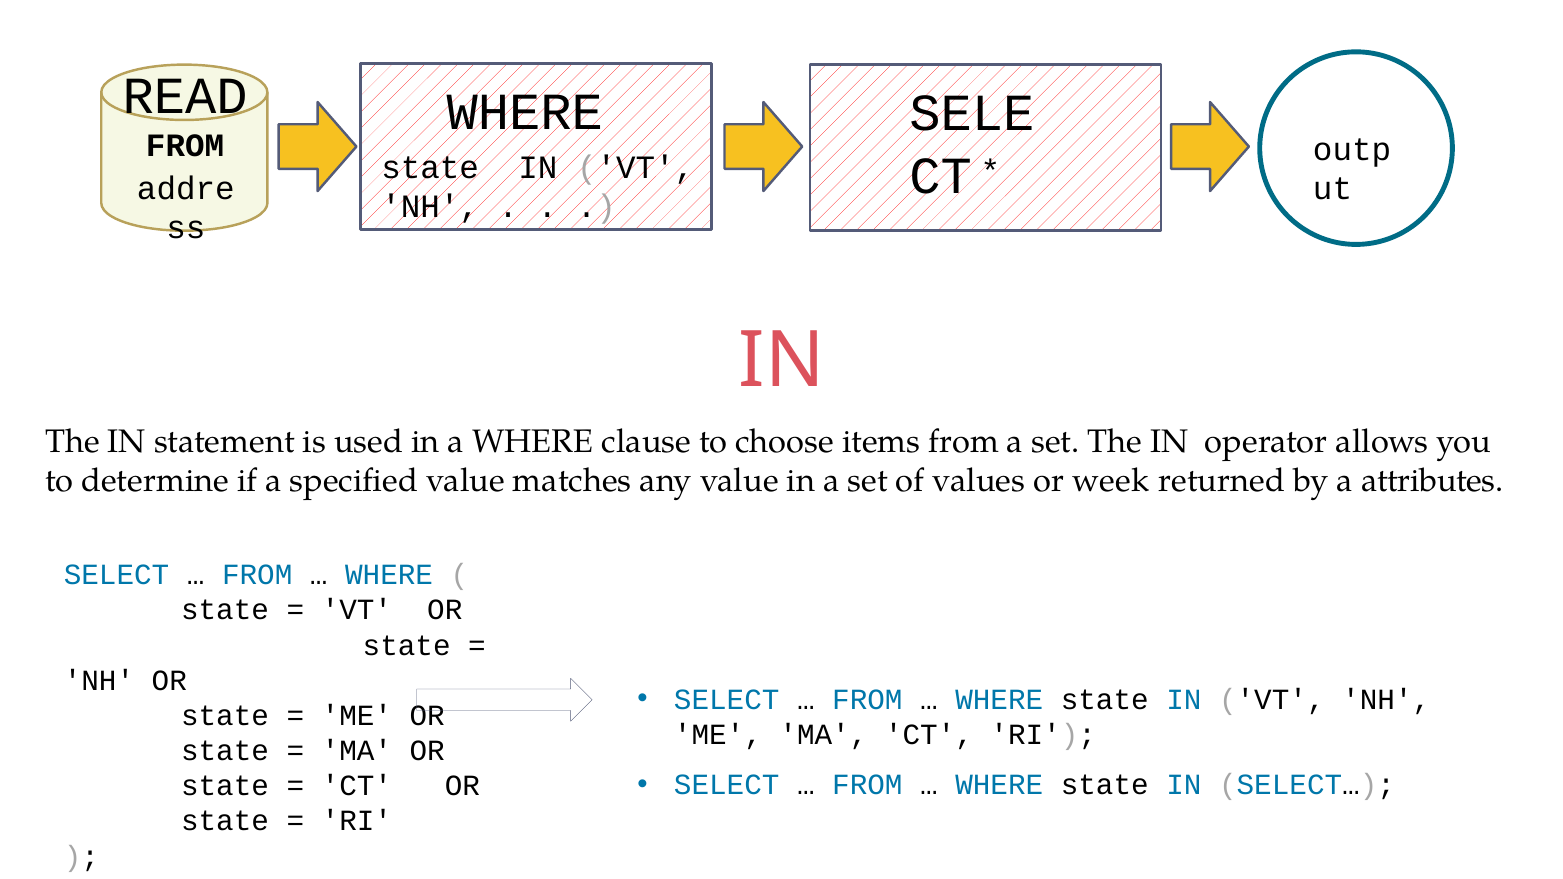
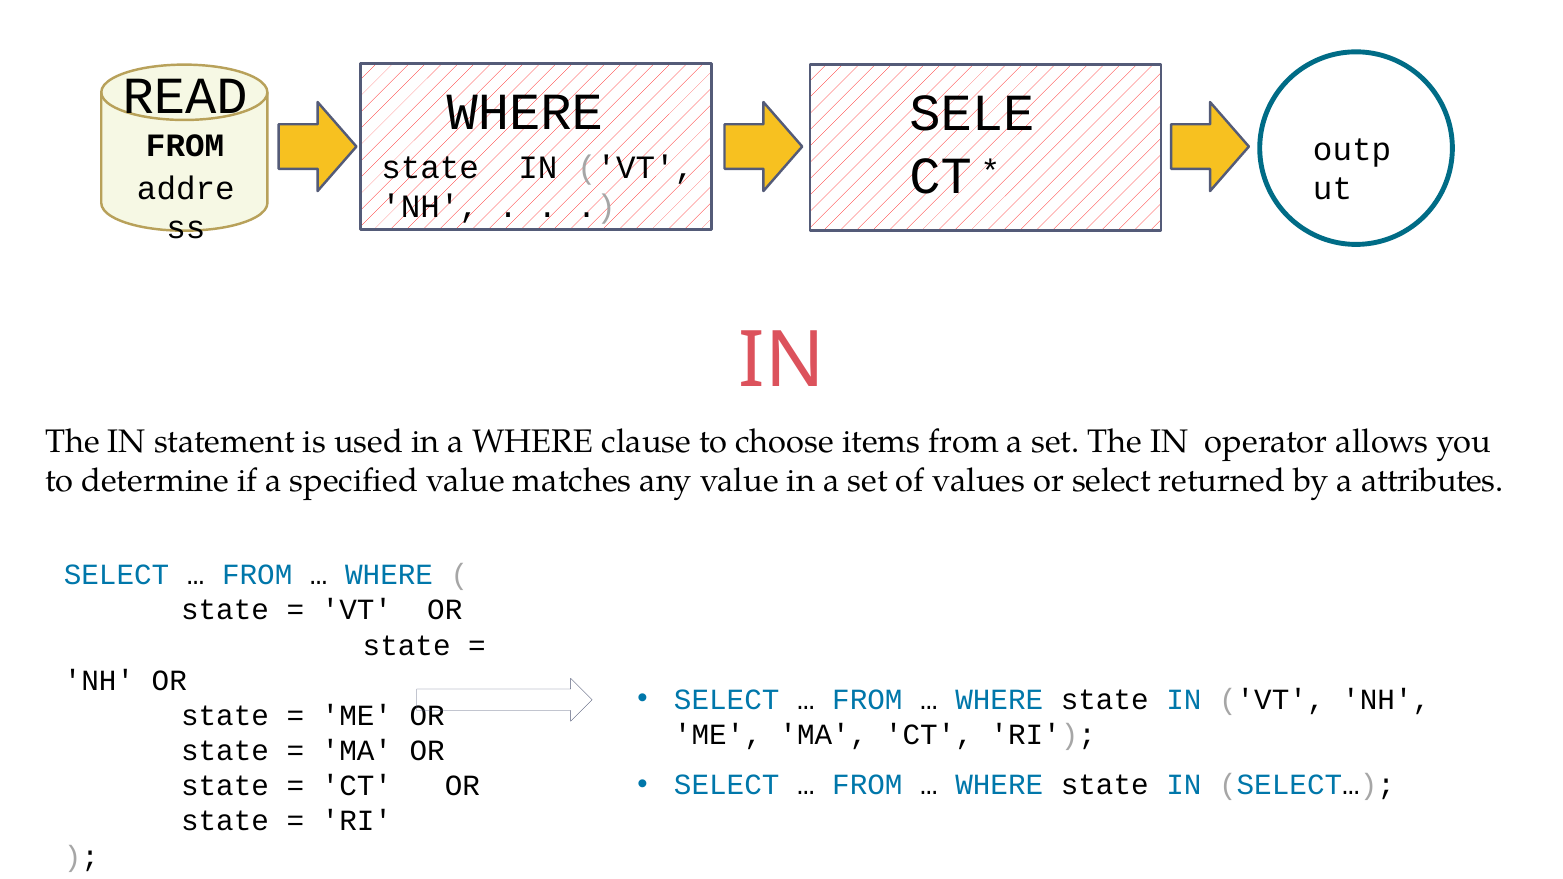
or week: week -> select
